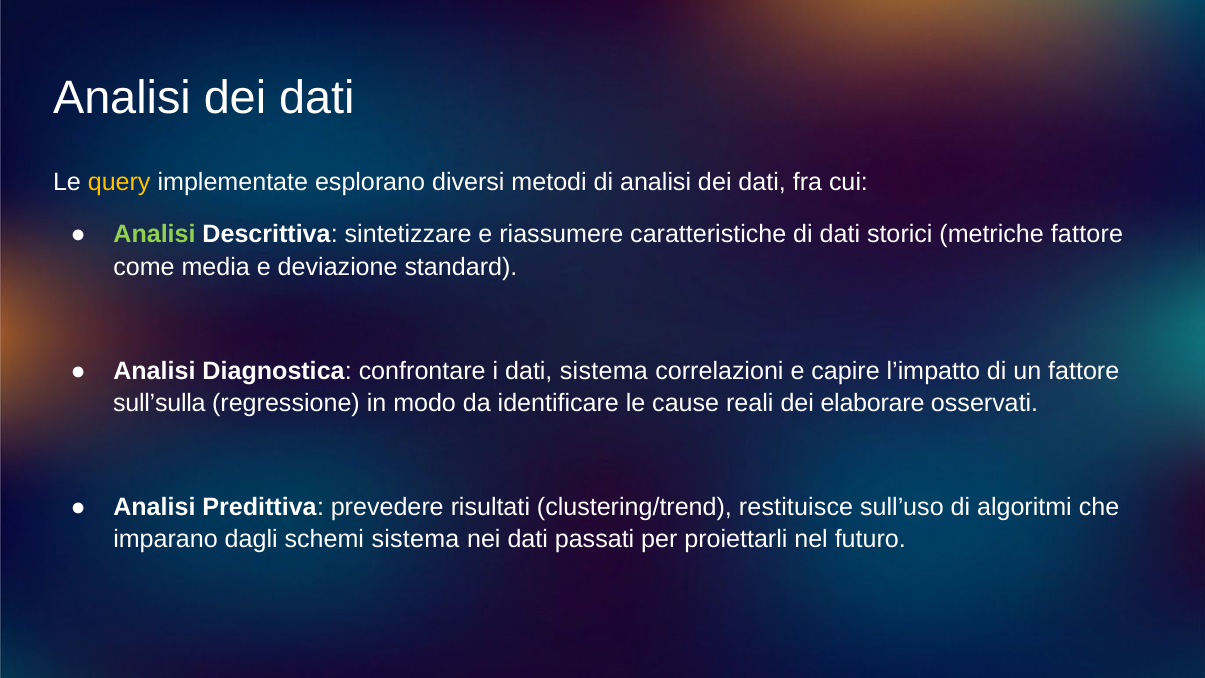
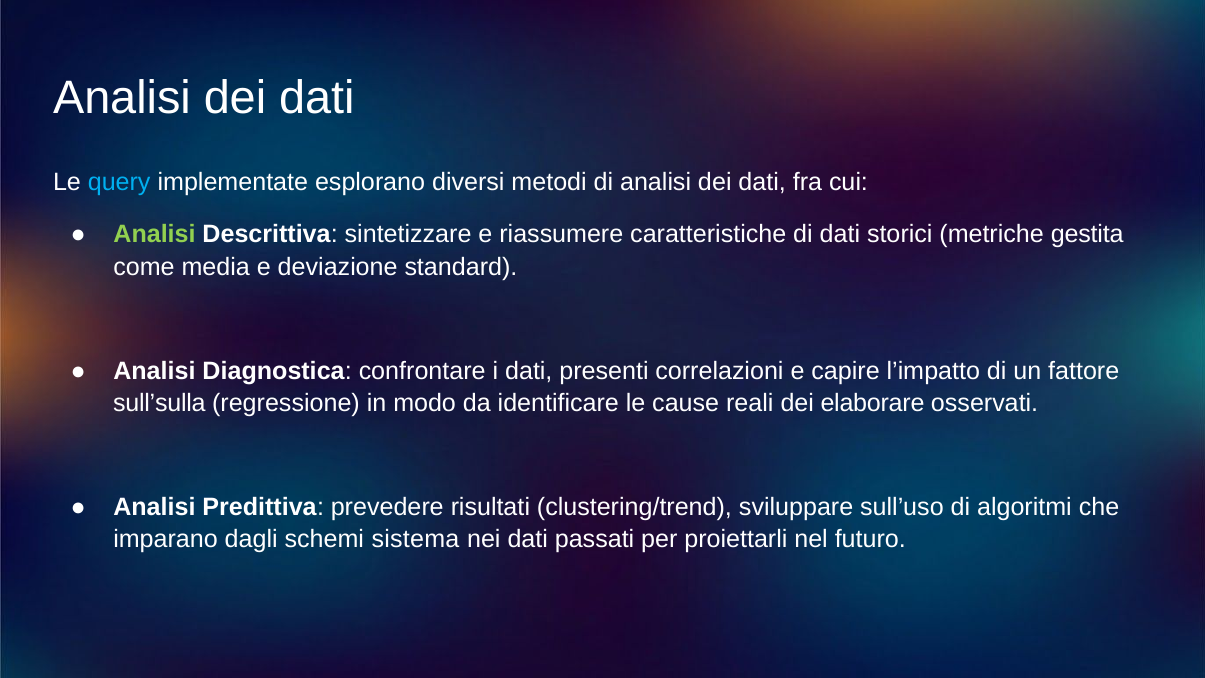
query colour: yellow -> light blue
metriche fattore: fattore -> gestita
dati sistema: sistema -> presenti
restituisce: restituisce -> sviluppare
